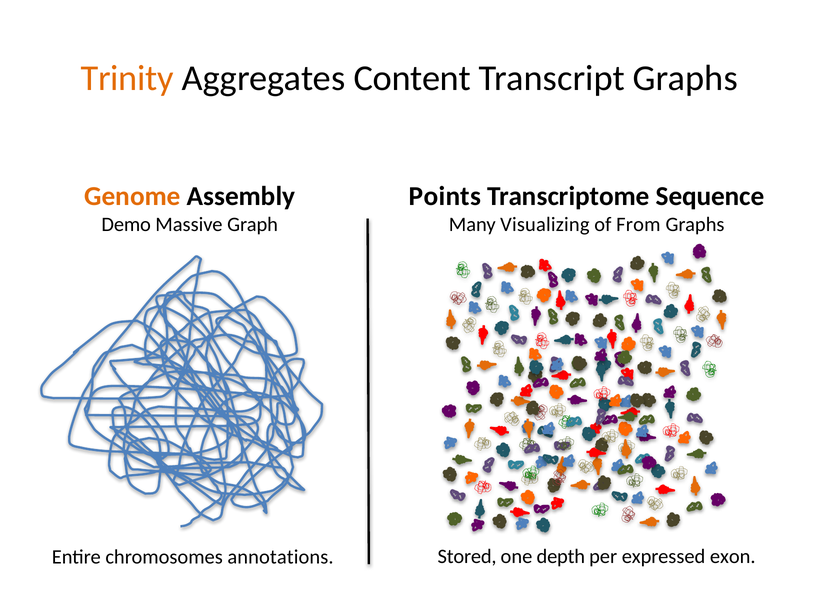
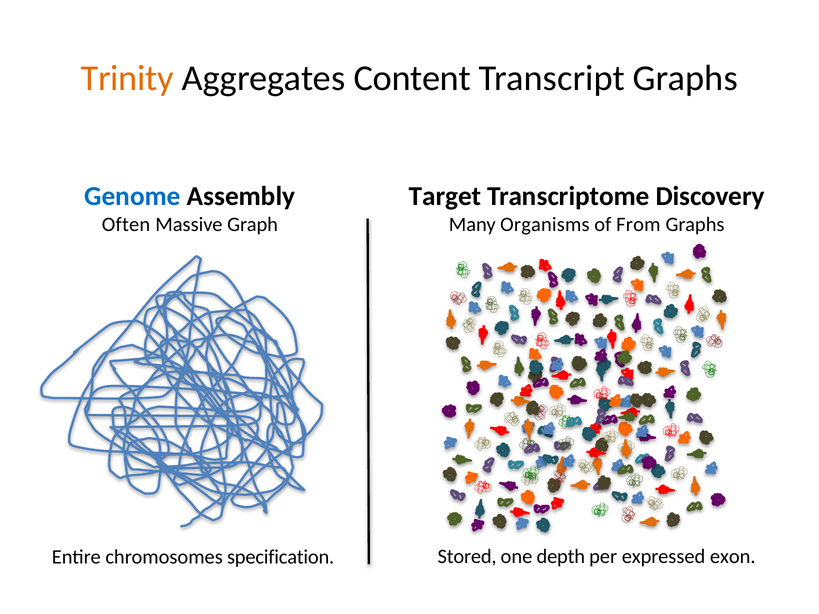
Genome colour: orange -> blue
Points: Points -> Target
Sequence: Sequence -> Discovery
Demo: Demo -> Often
Visualizing: Visualizing -> Organisms
annotations: annotations -> specification
